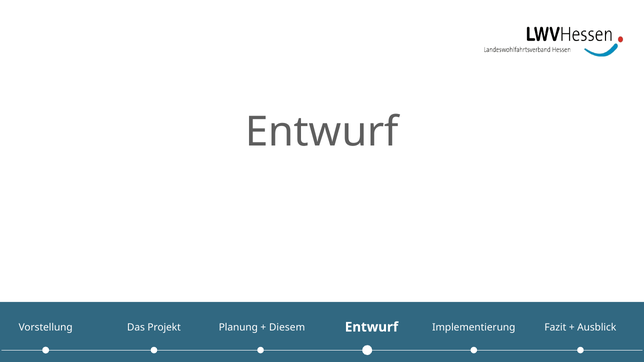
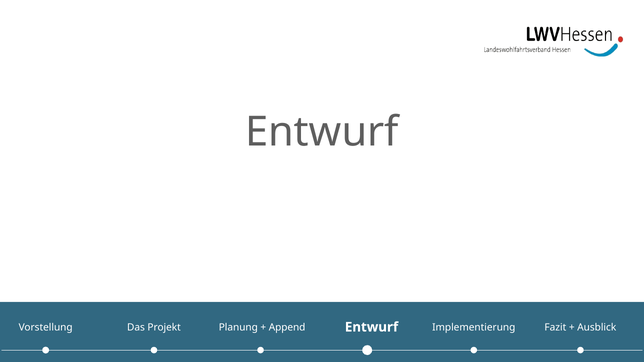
Diesem: Diesem -> Append
